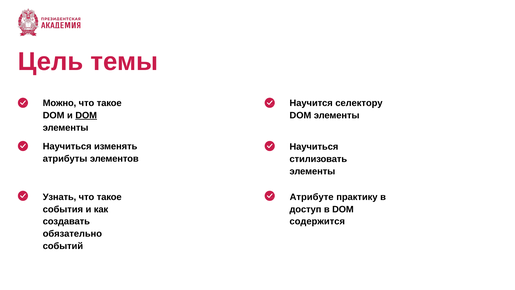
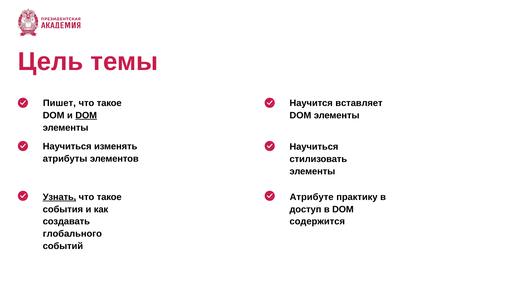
Можно: Можно -> Пишет
селектору: селектору -> вставляет
Узнать underline: none -> present
обязательно: обязательно -> глобального
